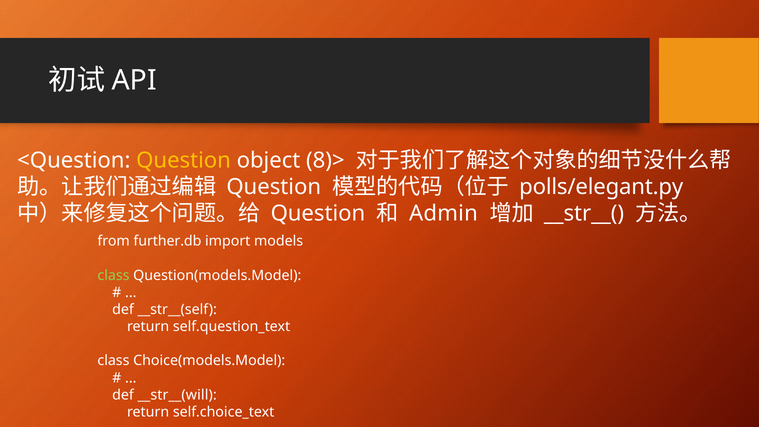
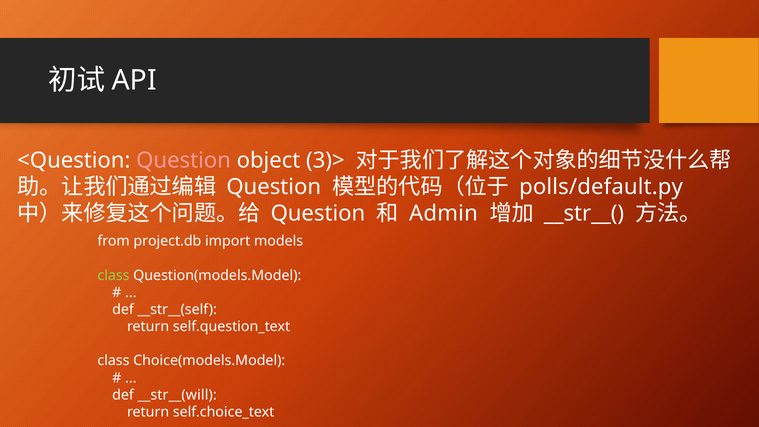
Question at (184, 160) colour: yellow -> pink
8)>: 8)> -> 3)>
polls/elegant.py: polls/elegant.py -> polls/default.py
further.db: further.db -> project.db
